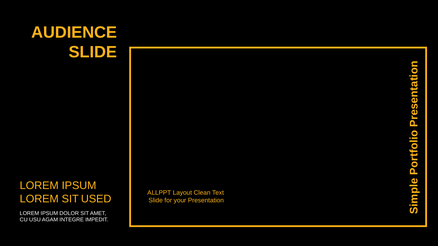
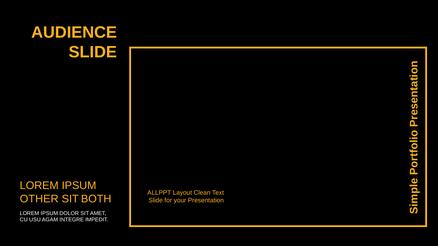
LOREM at (39, 199): LOREM -> OTHER
USED: USED -> BOTH
